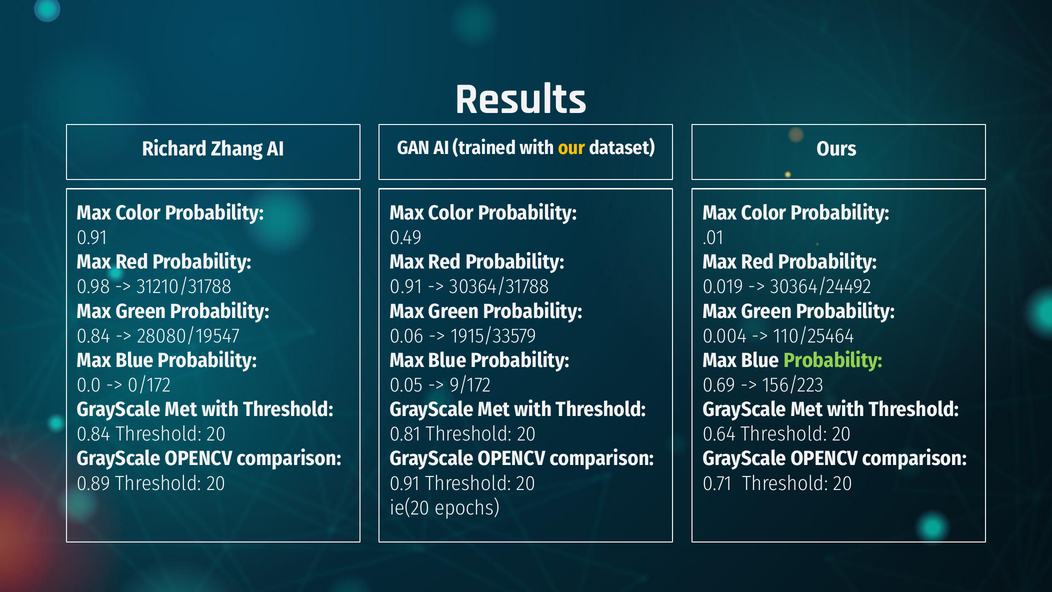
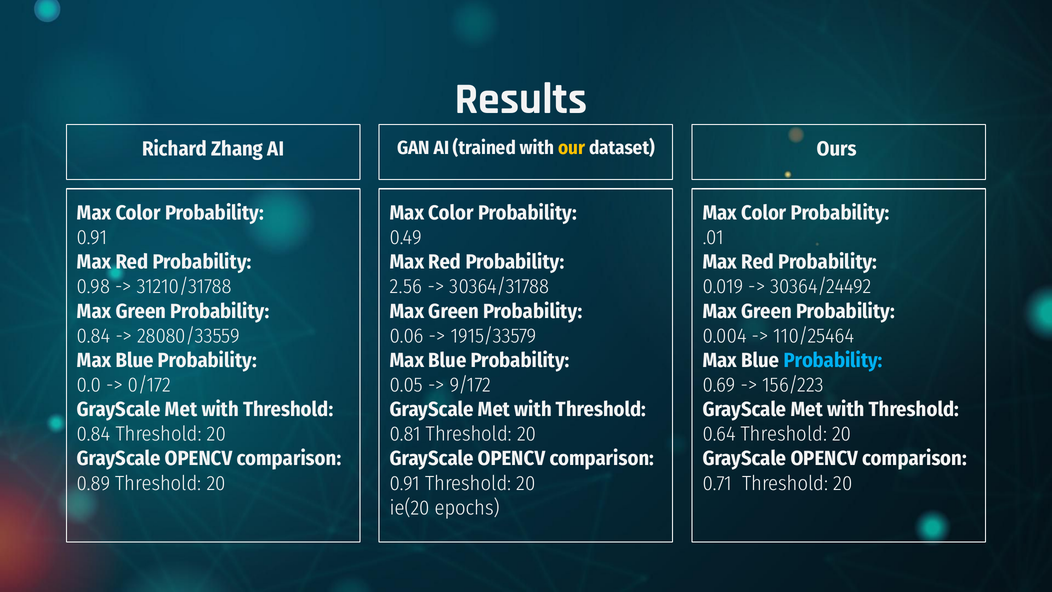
0.91 at (406, 287): 0.91 -> 2.56
28080/19547: 28080/19547 -> 28080/33559
Probability at (833, 360) colour: light green -> light blue
